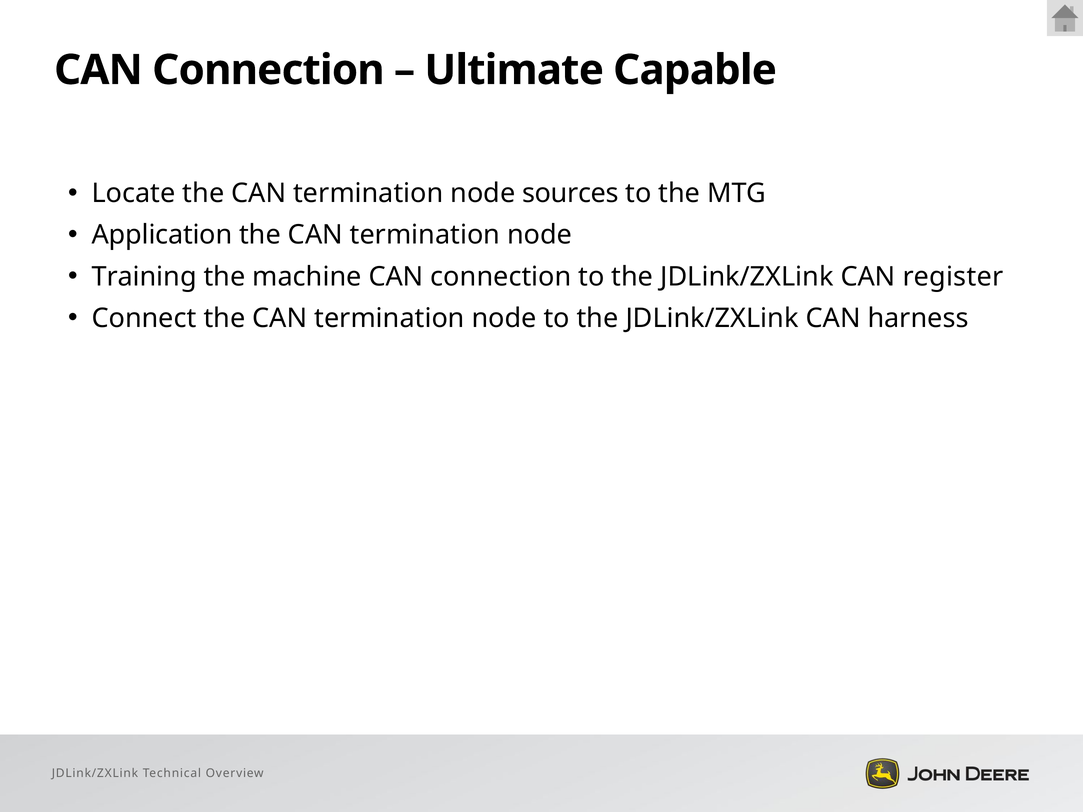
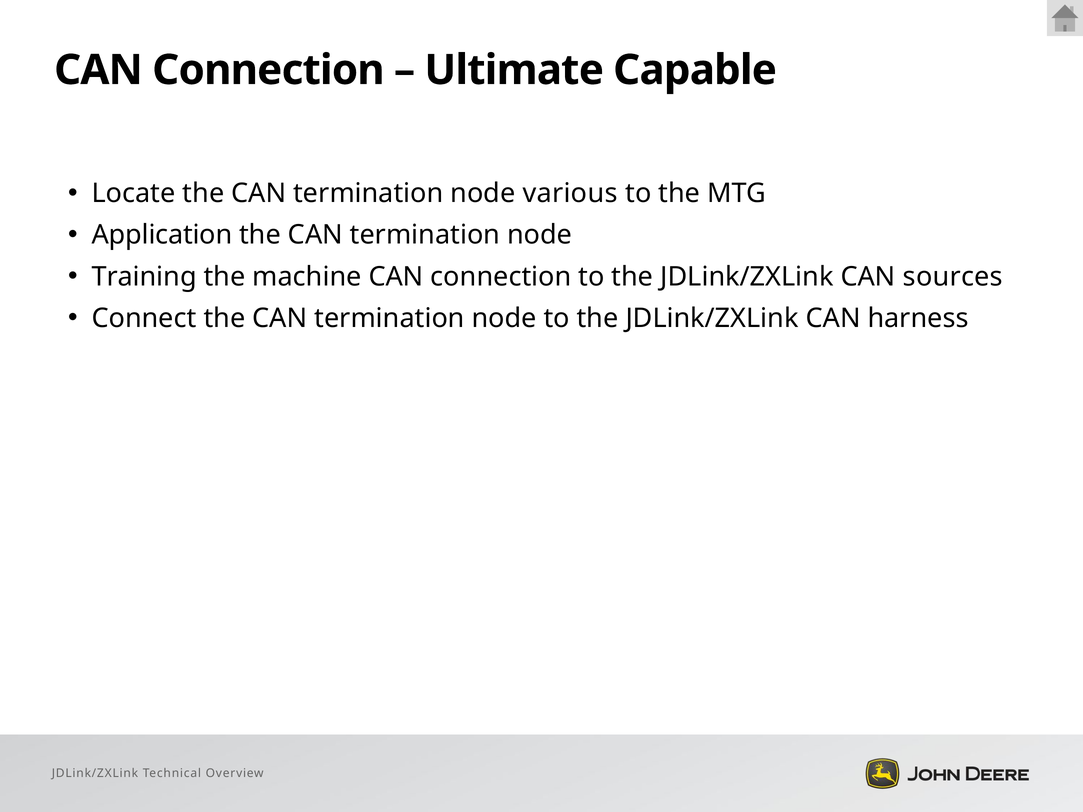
sources: sources -> various
register: register -> sources
